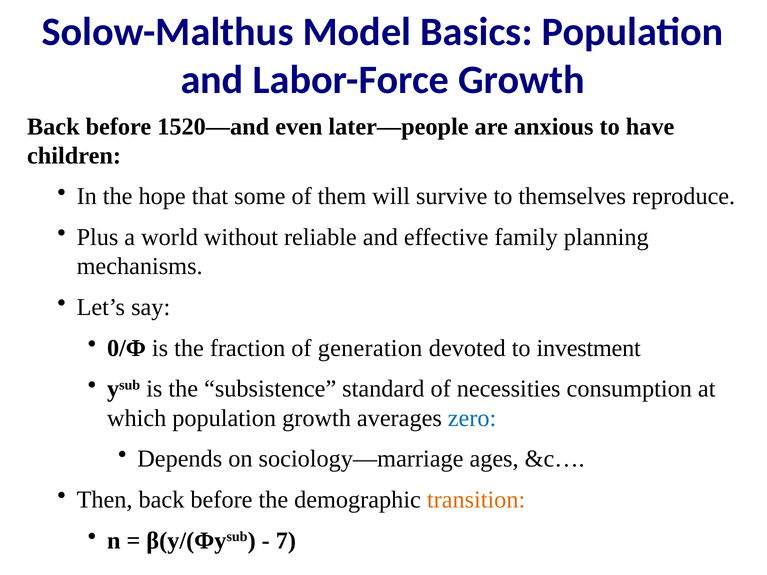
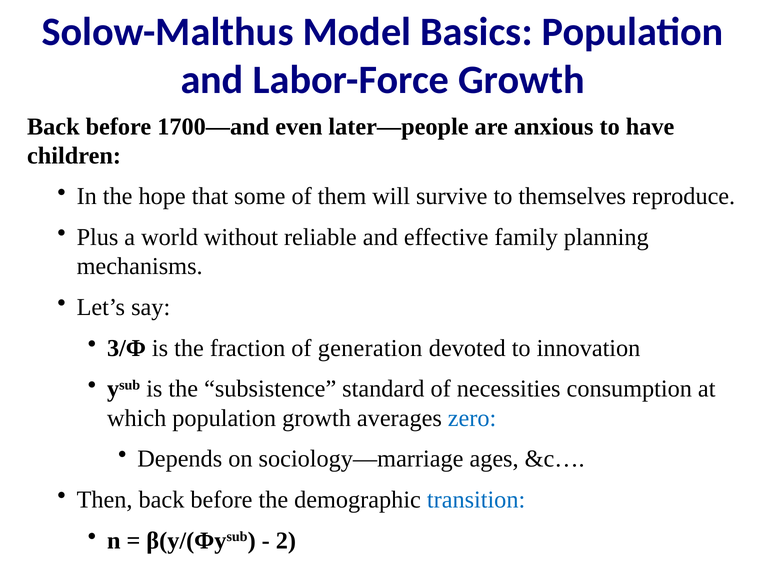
1520—and: 1520—and -> 1700—and
0/Φ: 0/Φ -> 3/Φ
investment: investment -> innovation
transition colour: orange -> blue
7: 7 -> 2
